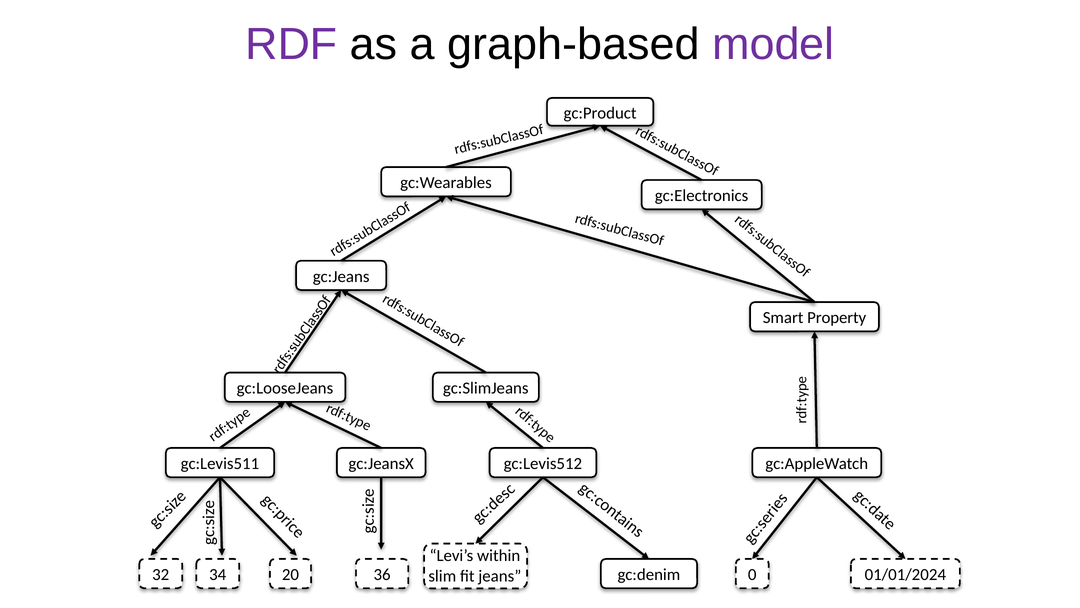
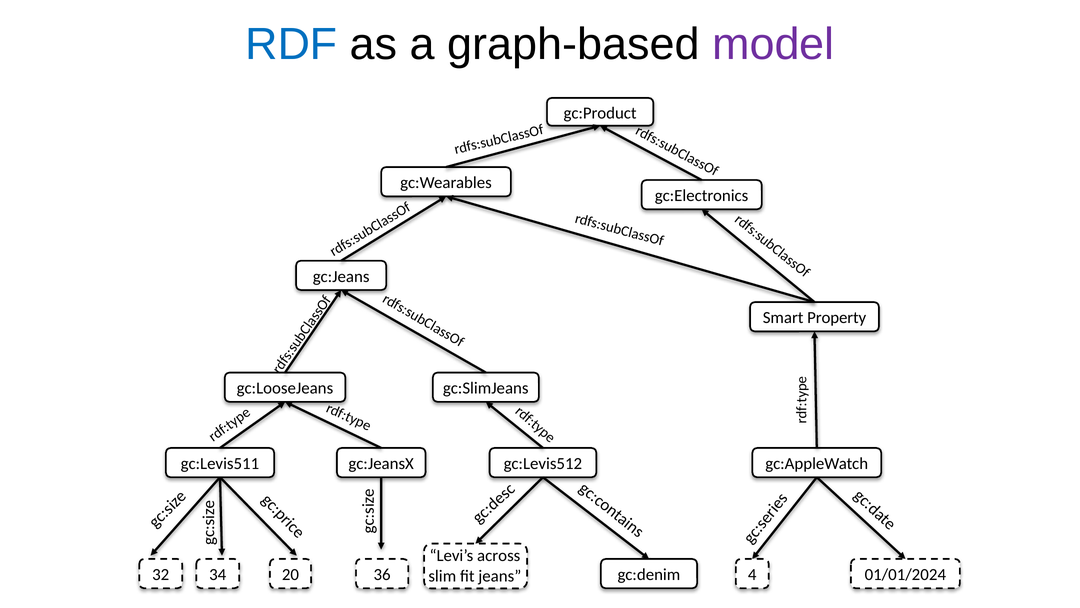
RDF colour: purple -> blue
within: within -> across
0: 0 -> 4
